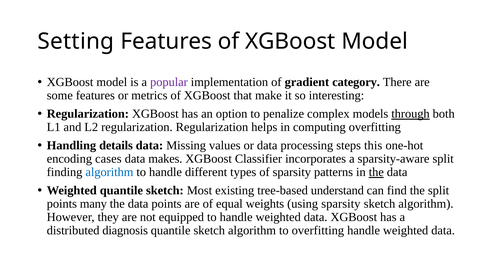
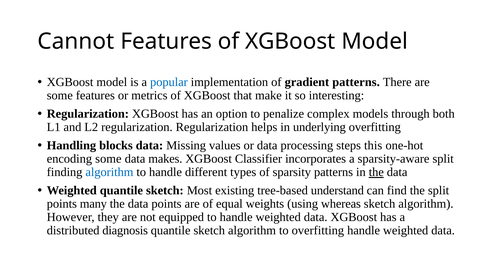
Setting: Setting -> Cannot
popular colour: purple -> blue
gradient category: category -> patterns
through underline: present -> none
computing: computing -> underlying
details: details -> blocks
encoding cases: cases -> some
using sparsity: sparsity -> whereas
